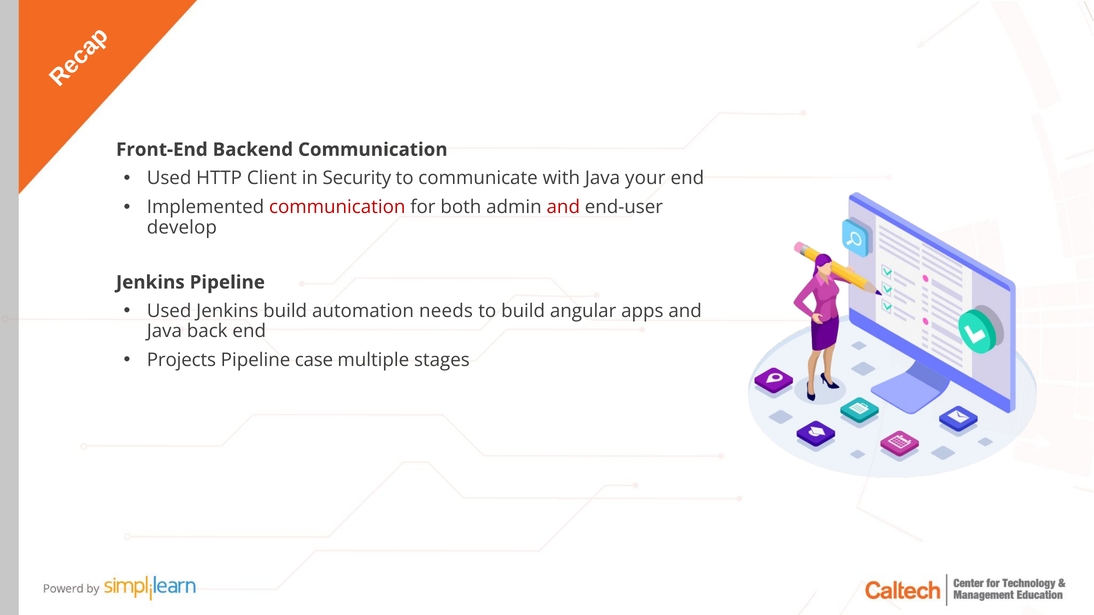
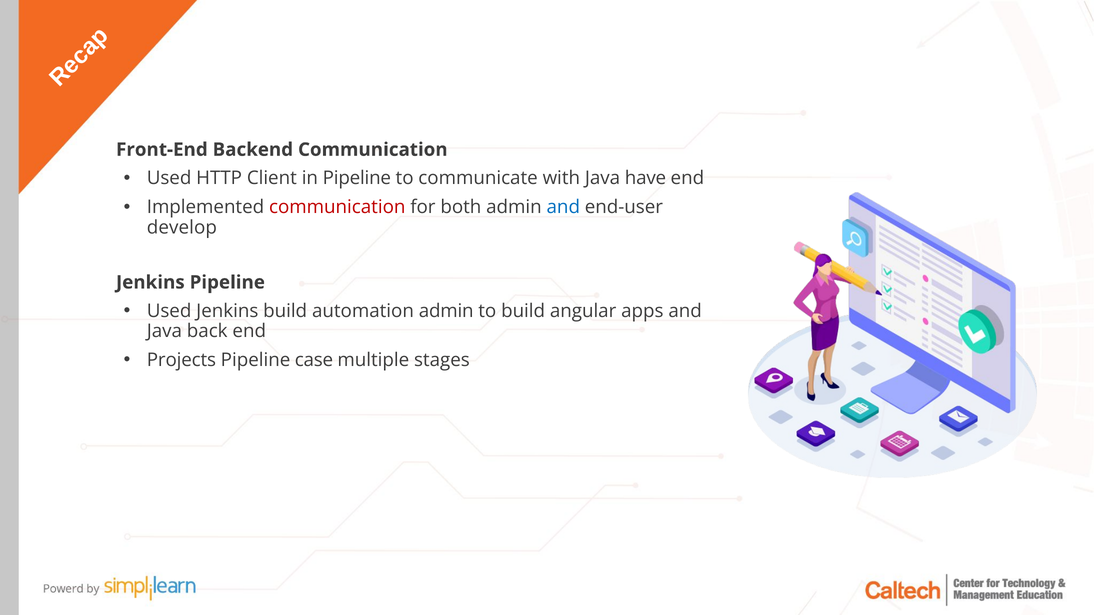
in Security: Security -> Pipeline
your: your -> have
and at (563, 207) colour: red -> blue
automation needs: needs -> admin
